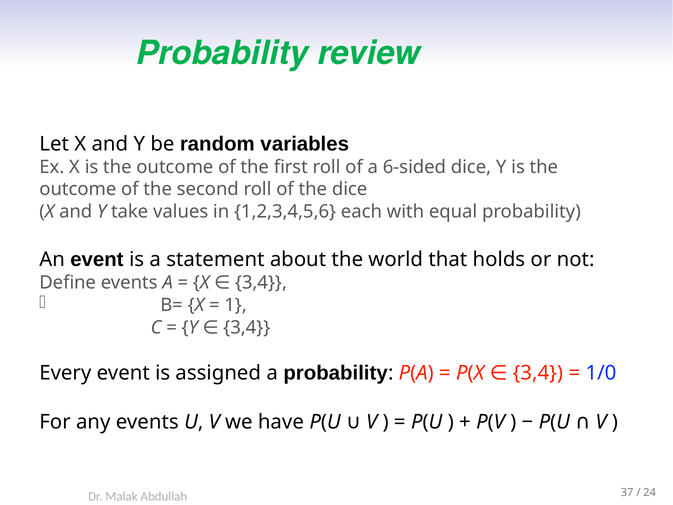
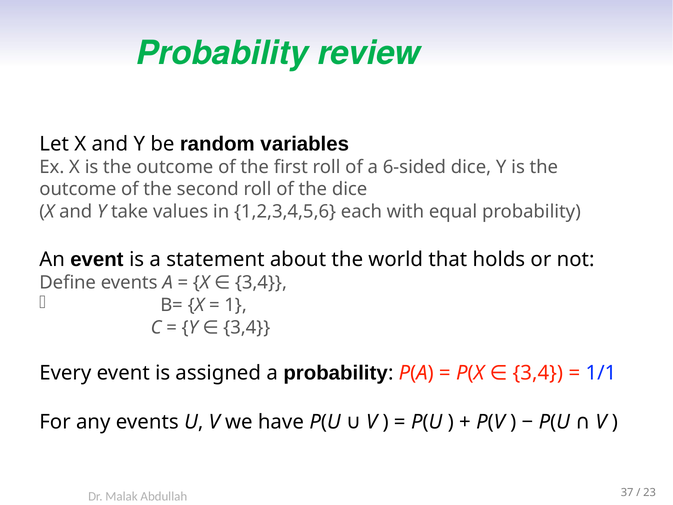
1/0: 1/0 -> 1/1
24: 24 -> 23
